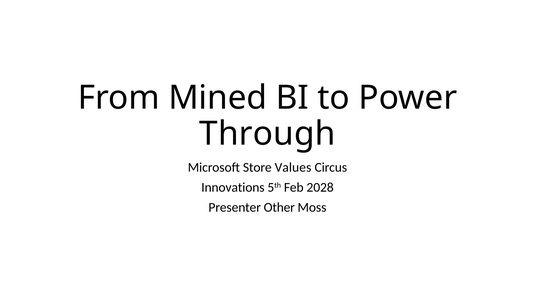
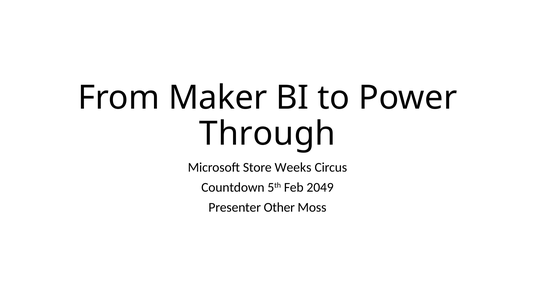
Mined: Mined -> Maker
Values: Values -> Weeks
Innovations: Innovations -> Countdown
2028: 2028 -> 2049
